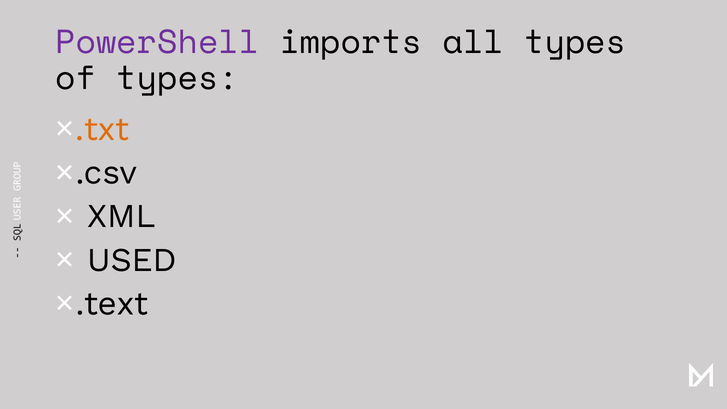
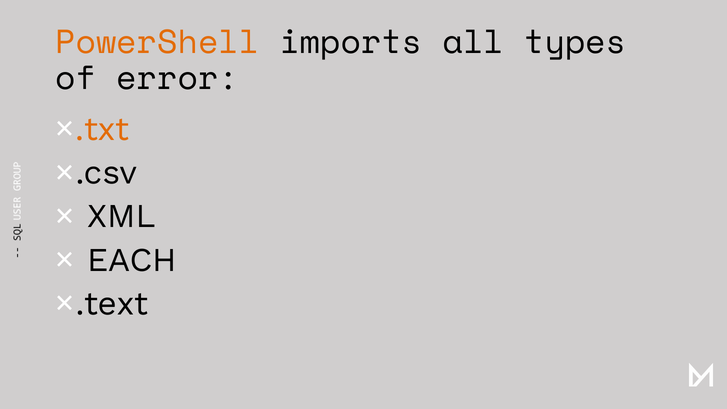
PowerShell colour: purple -> orange
of types: types -> error
USED: USED -> EACH
